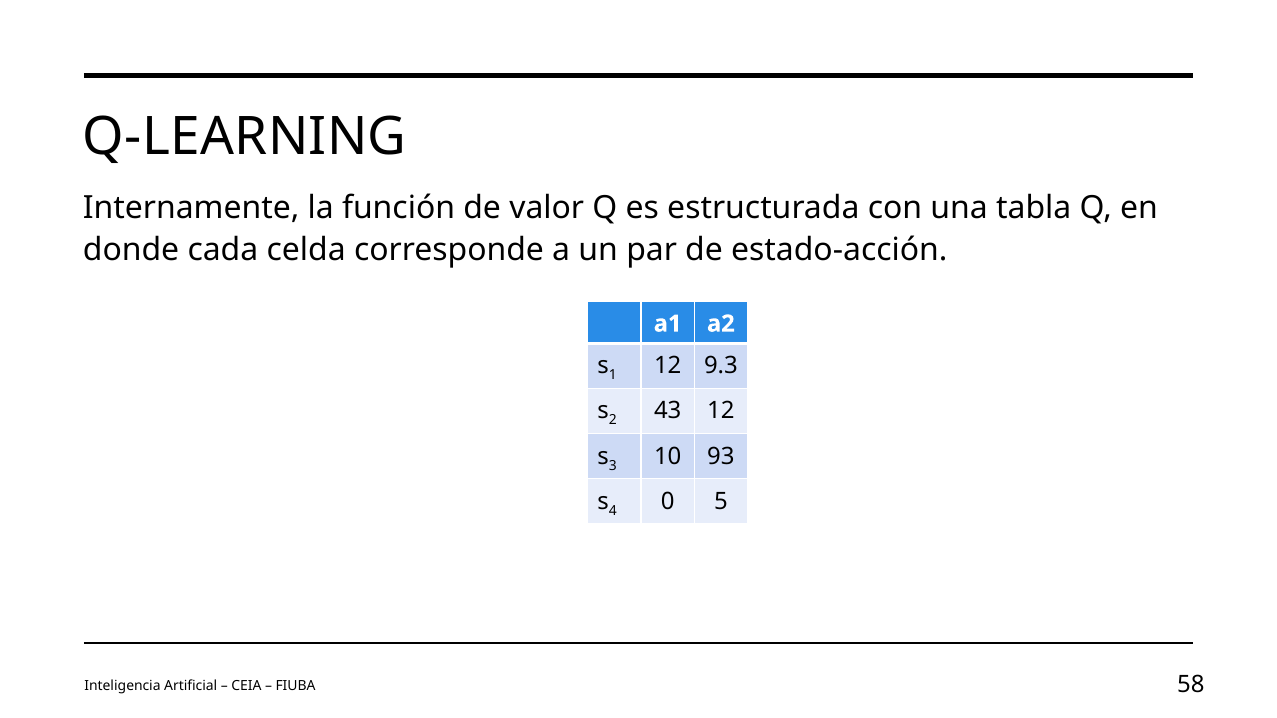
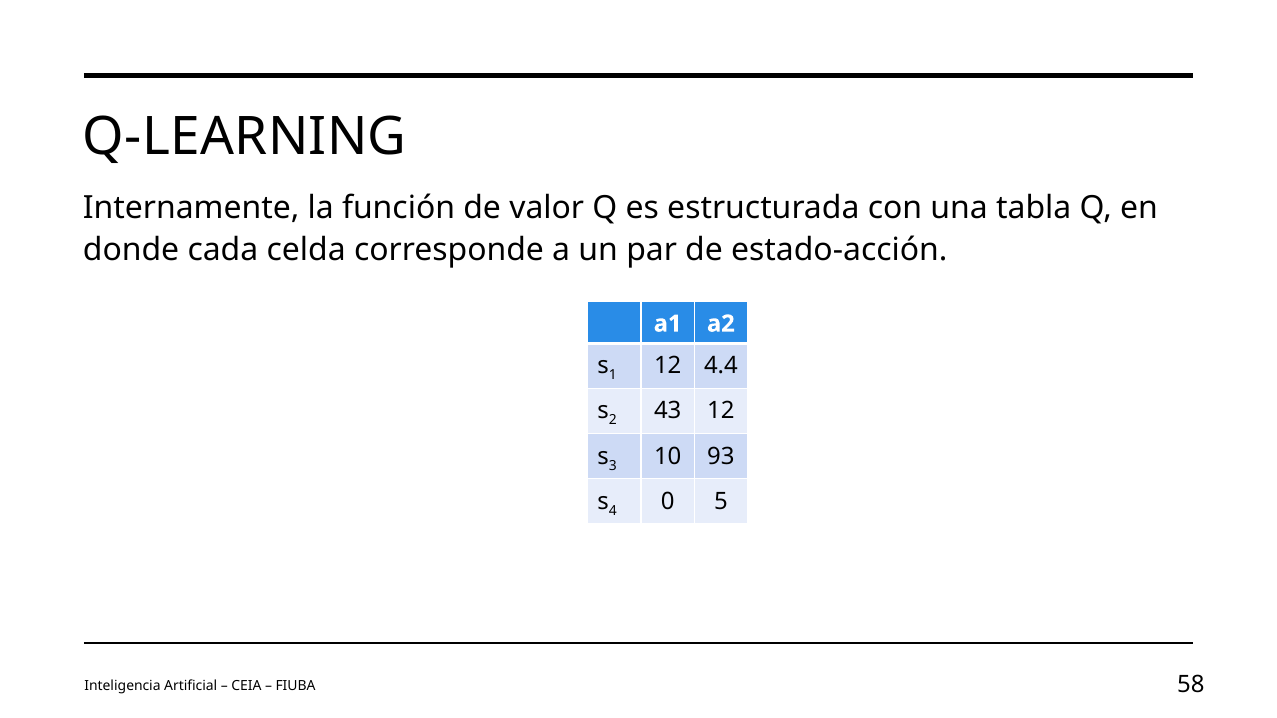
9.3: 9.3 -> 4.4
